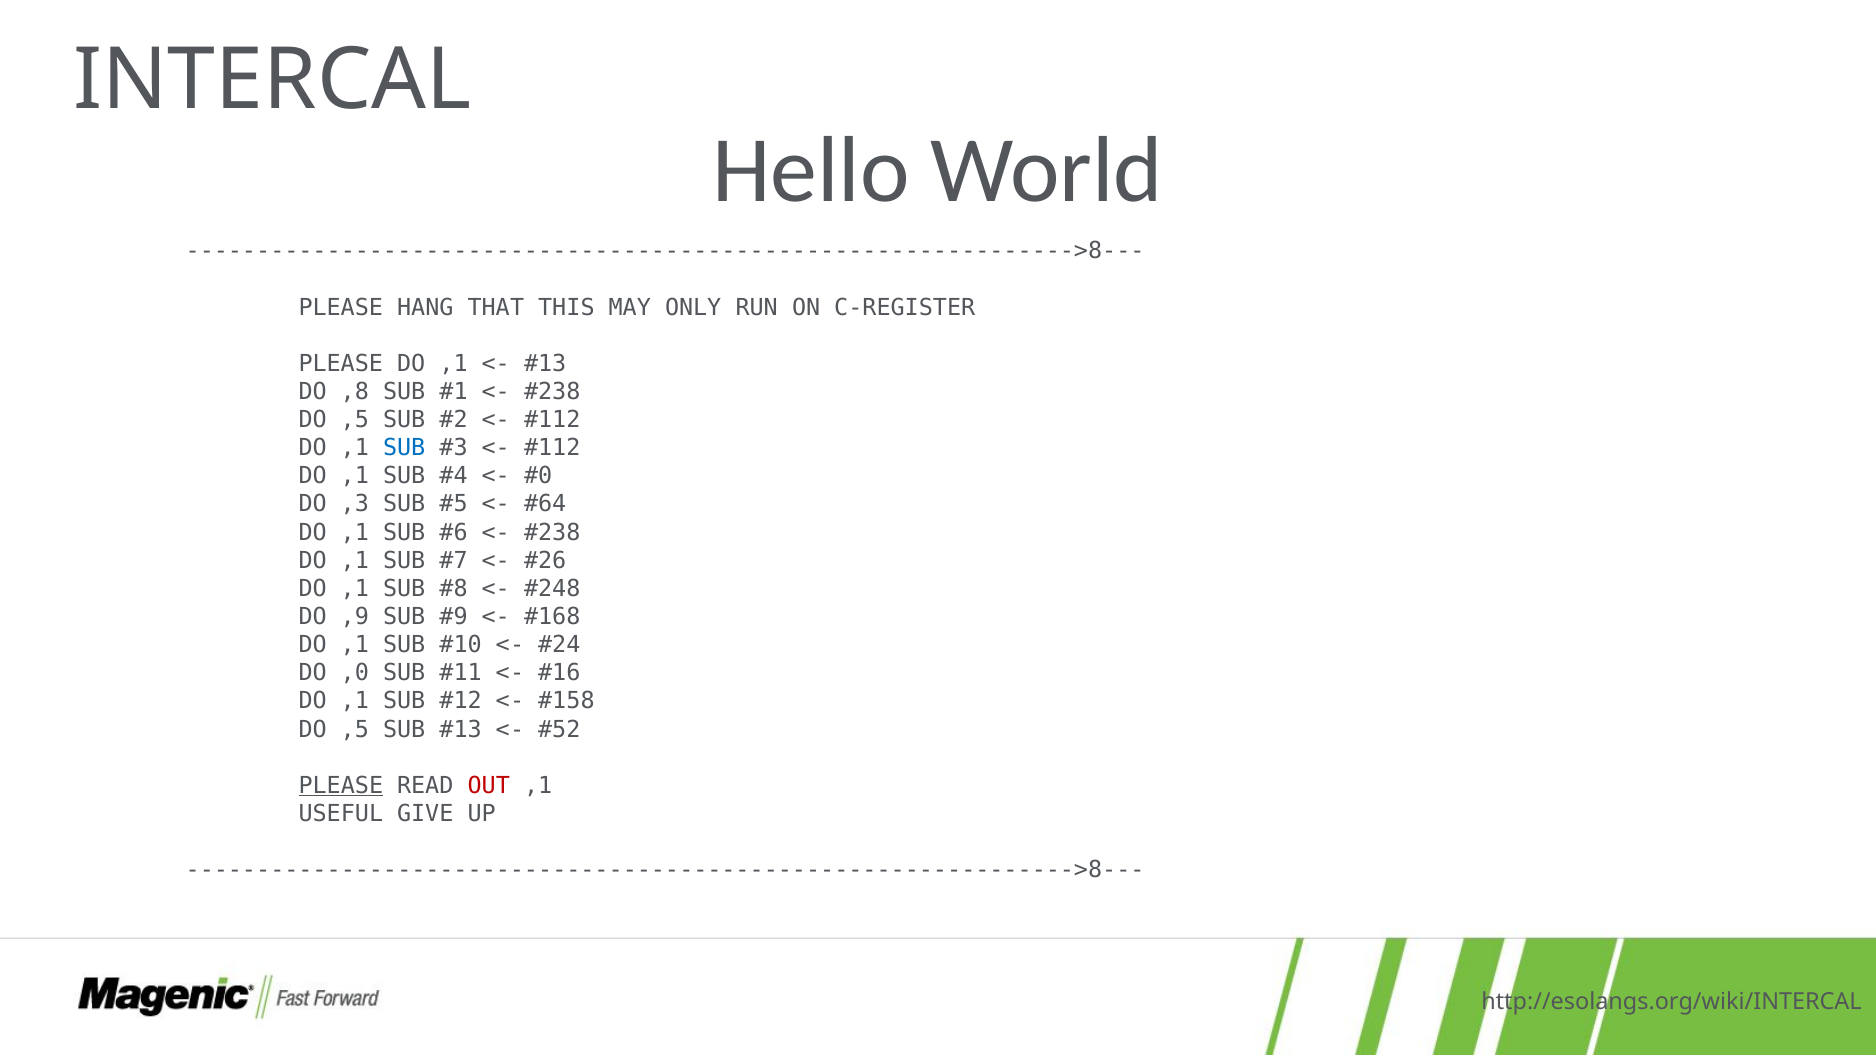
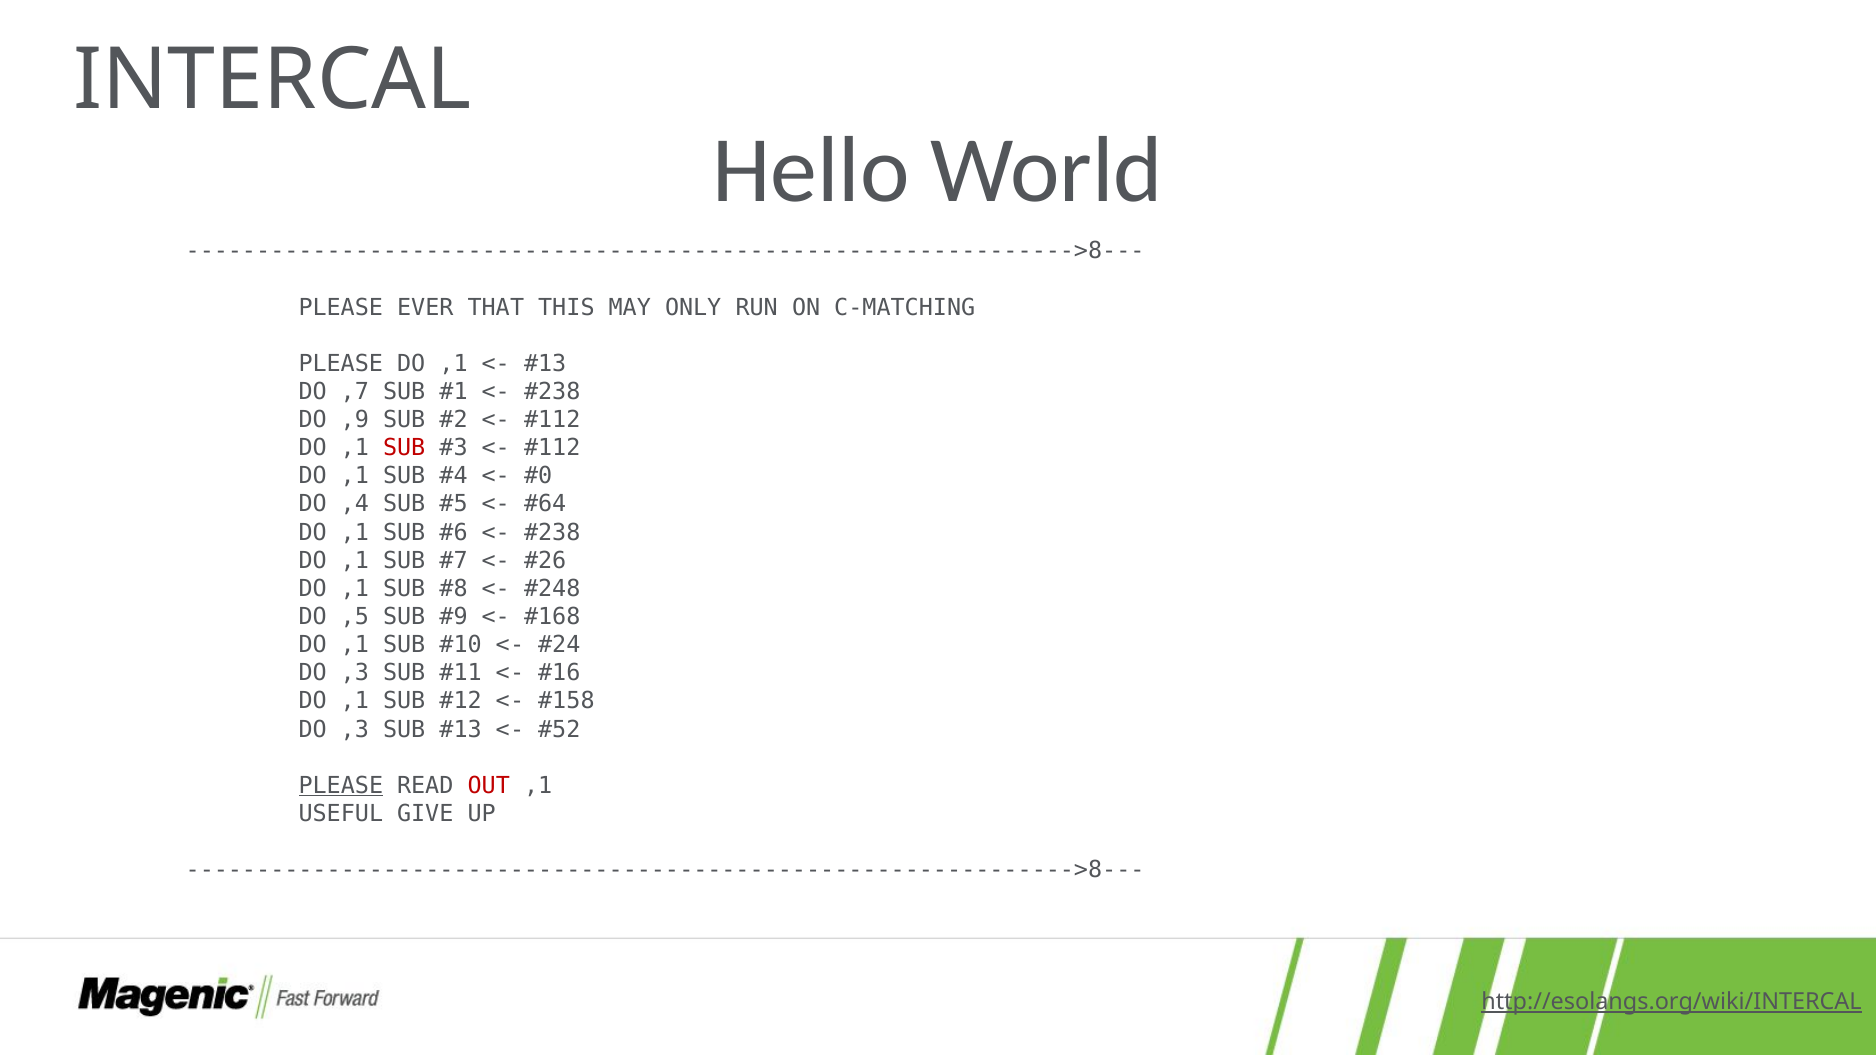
HANG: HANG -> EVER
C-REGISTER: C-REGISTER -> C-MATCHING
,8: ,8 -> ,7
,5 at (355, 420): ,5 -> ,9
SUB at (404, 448) colour: blue -> red
,3: ,3 -> ,4
,9: ,9 -> ,5
,0 at (355, 673): ,0 -> ,3
,5 at (355, 729): ,5 -> ,3
http://esolangs.org/wiki/INTERCAL underline: none -> present
